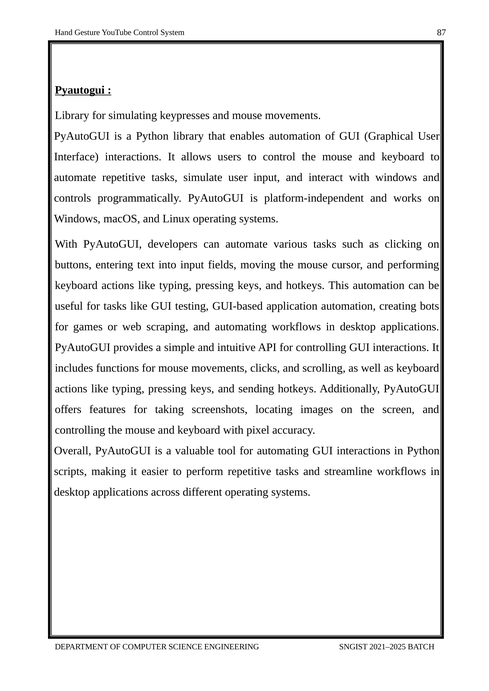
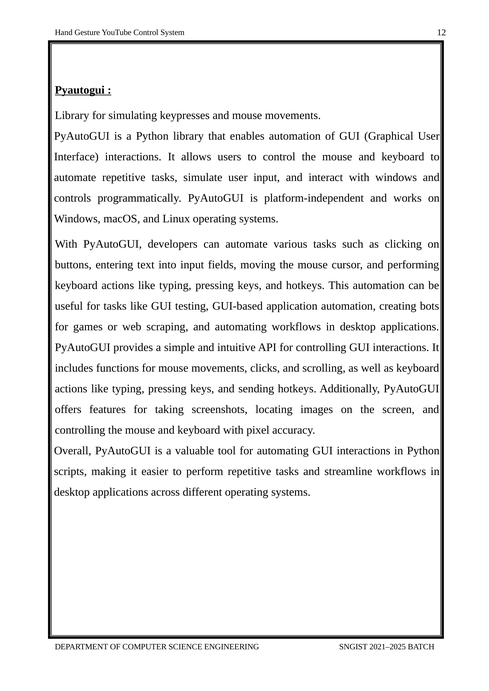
87: 87 -> 12
